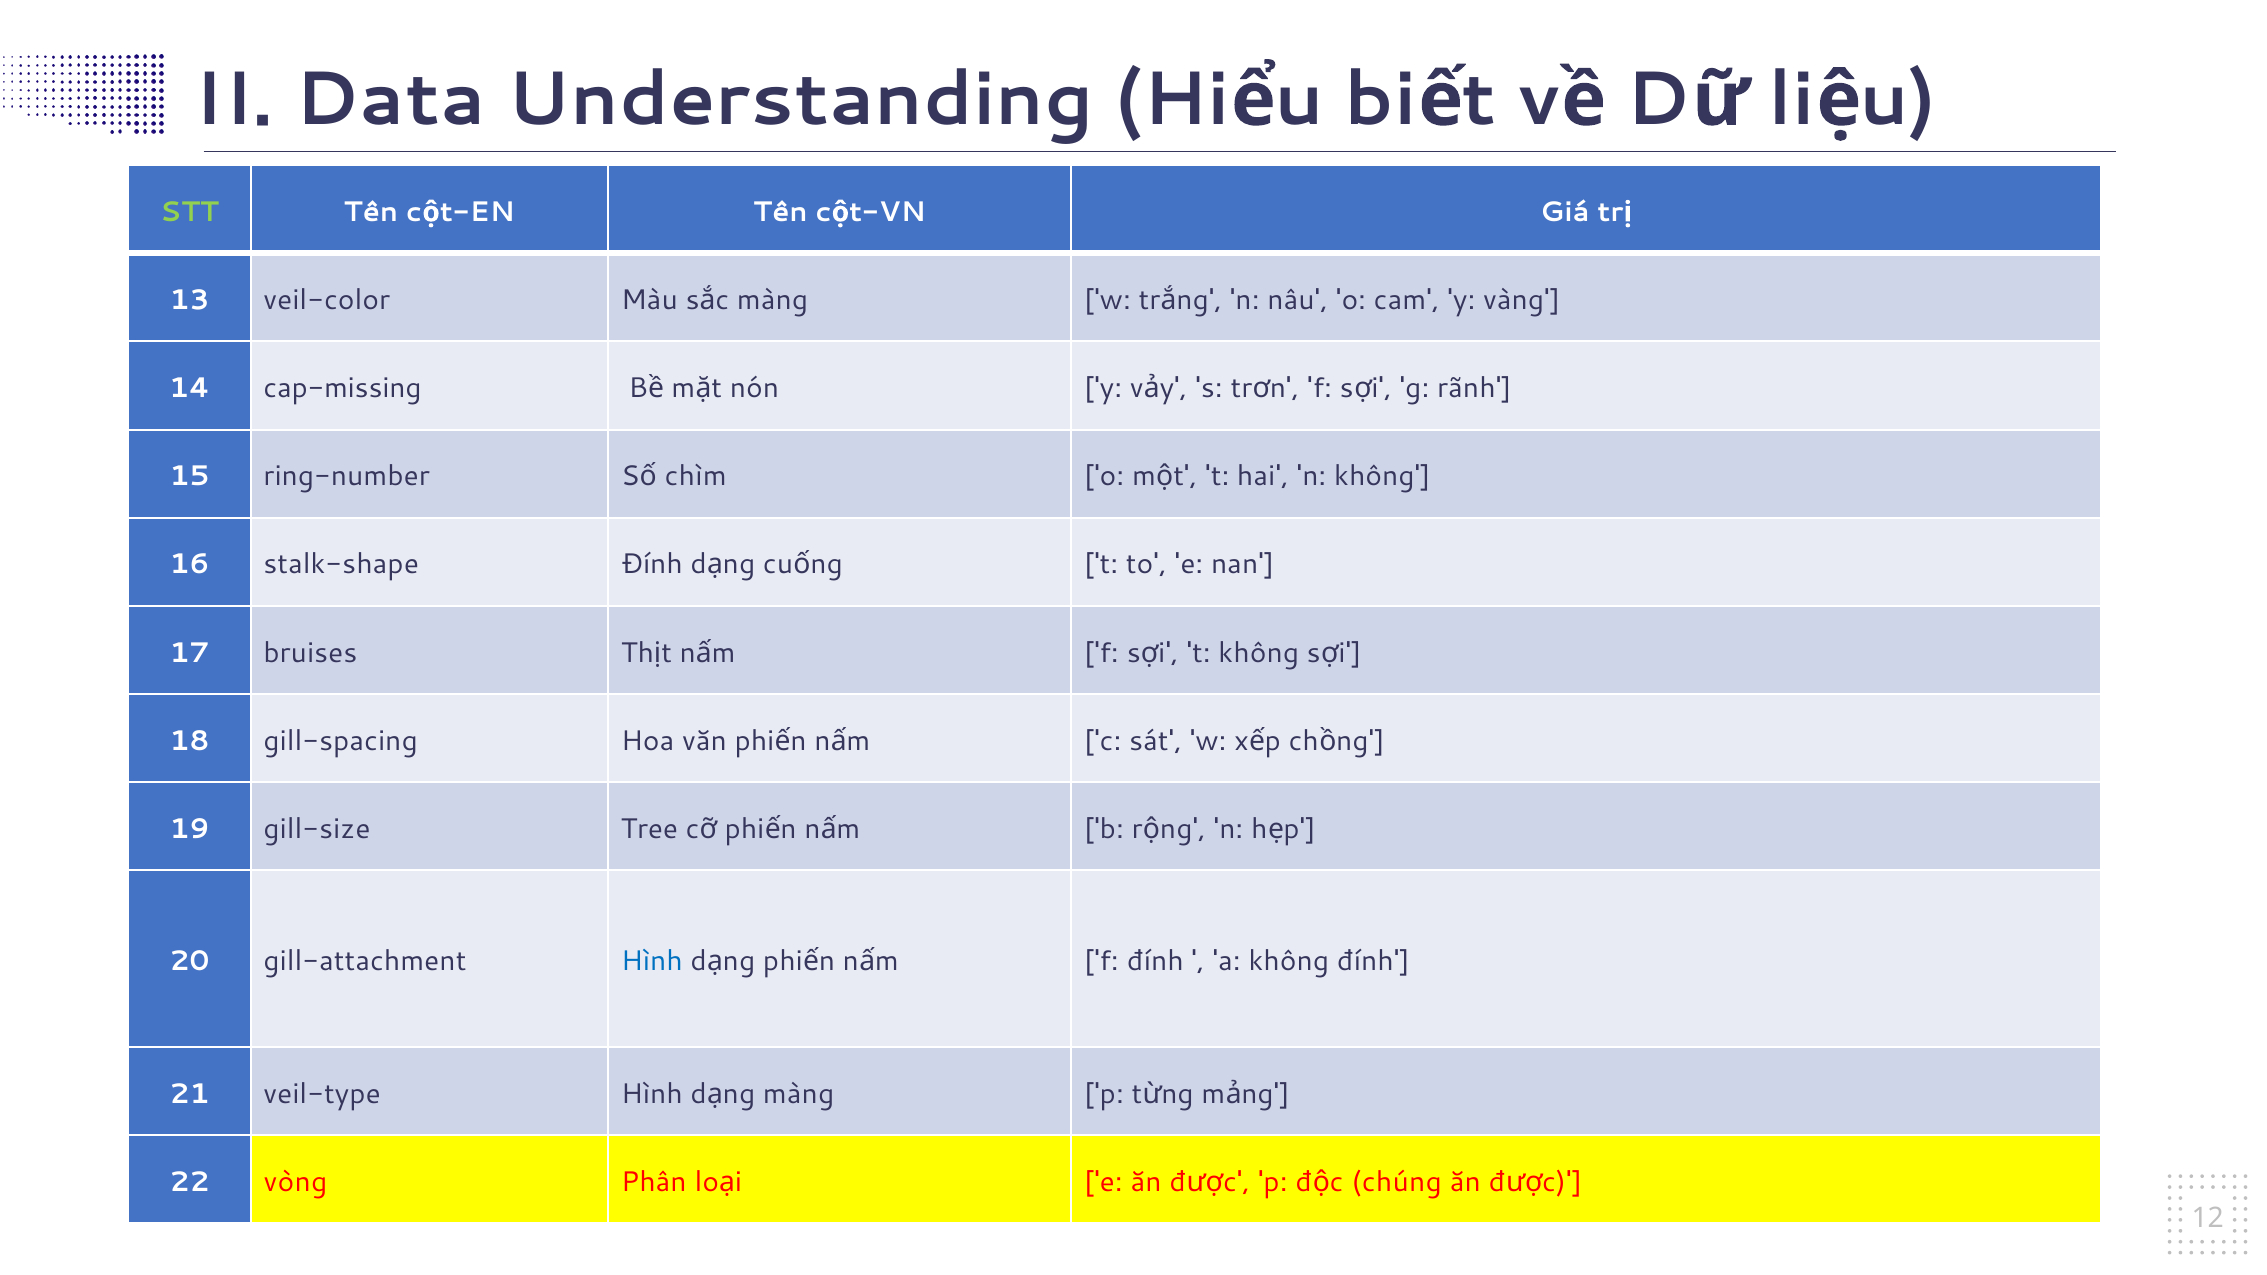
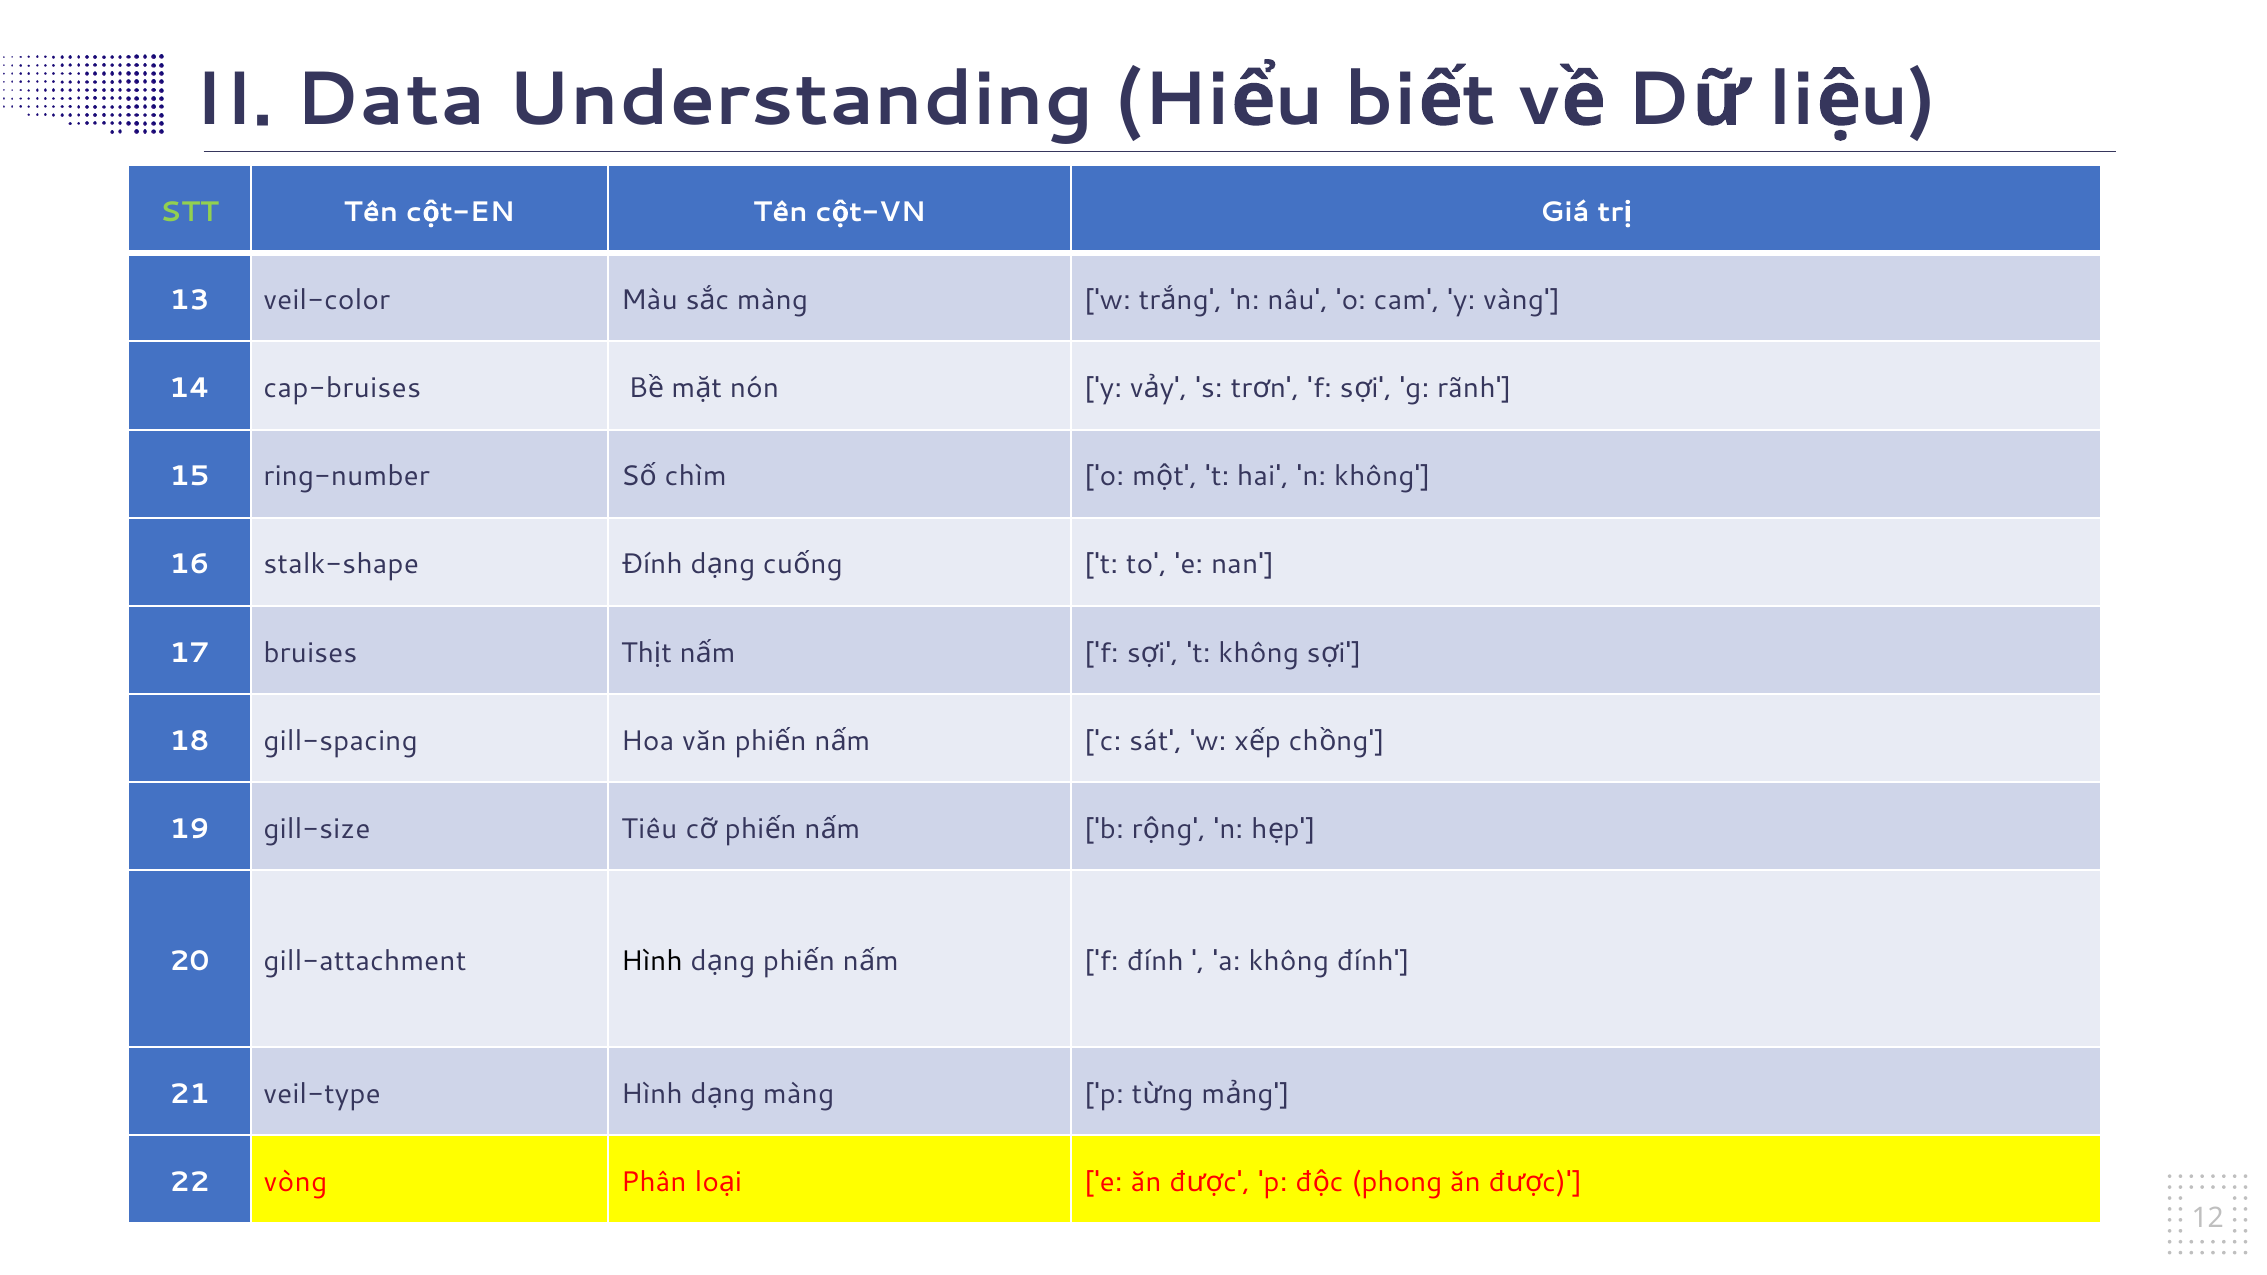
cap-missing: cap-missing -> cap-bruises
Tree: Tree -> Tiêu
Hình at (652, 962) colour: blue -> black
chúng: chúng -> phong
